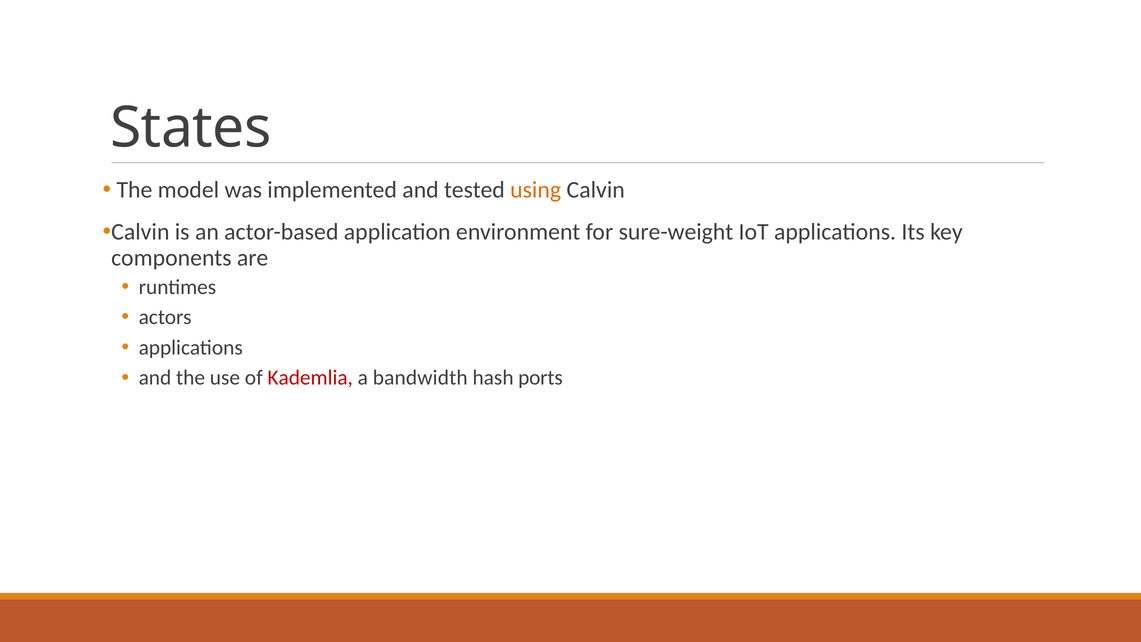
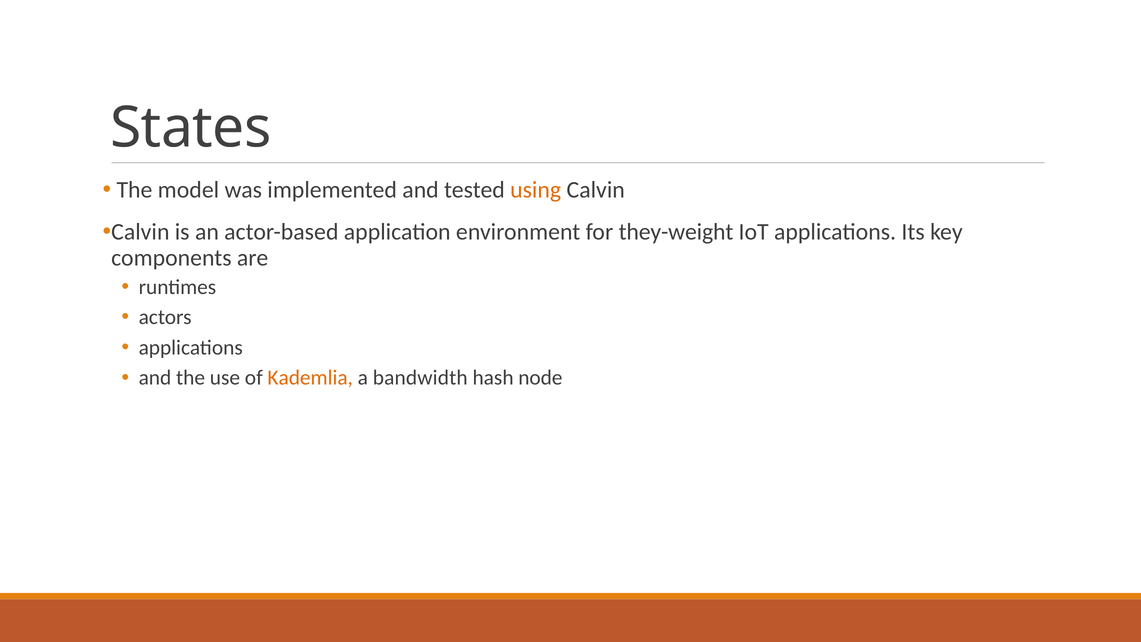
sure-weight: sure-weight -> they-weight
Kademlia colour: red -> orange
ports: ports -> node
